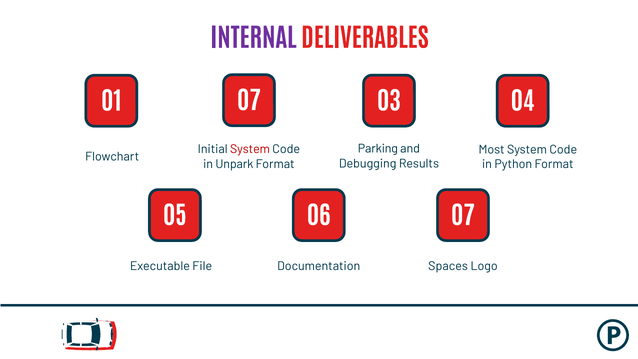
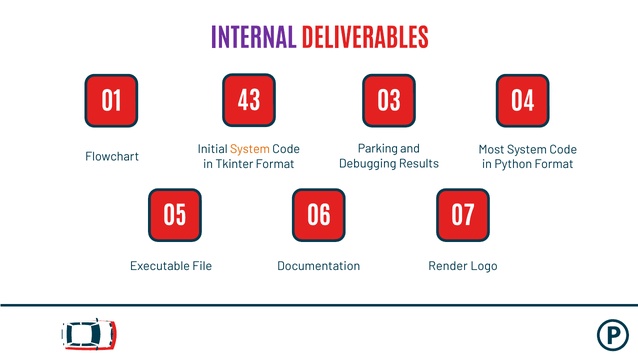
01 07: 07 -> 43
System at (250, 149) colour: red -> orange
Unpark: Unpark -> Tkinter
Spaces: Spaces -> Render
